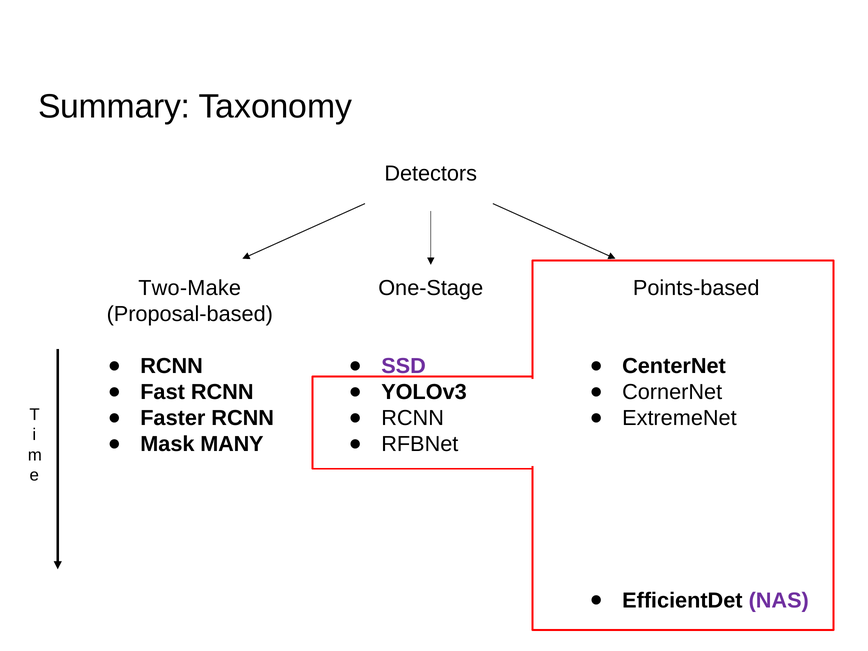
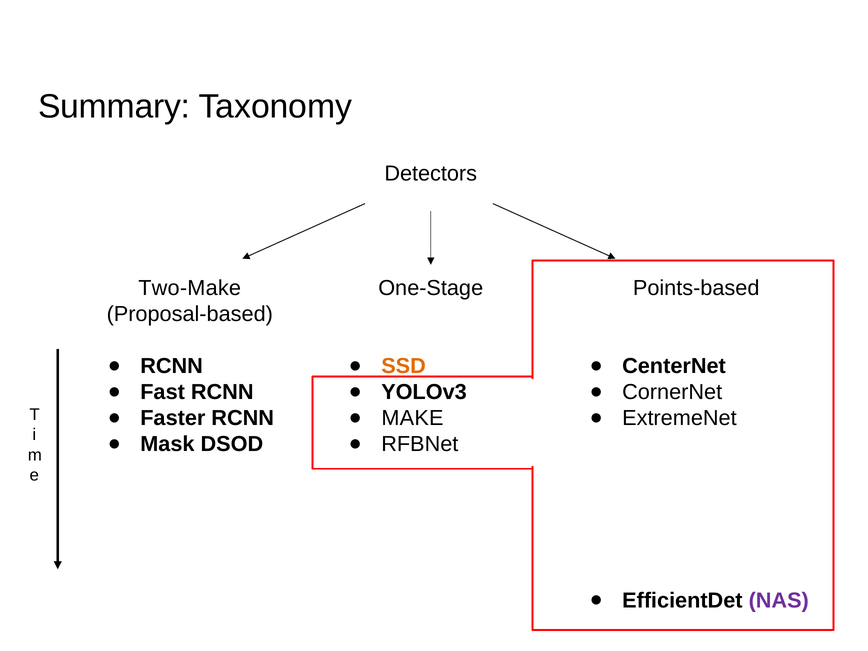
SSD colour: purple -> orange
RCNN at (413, 418): RCNN -> MAKE
MANY: MANY -> DSOD
